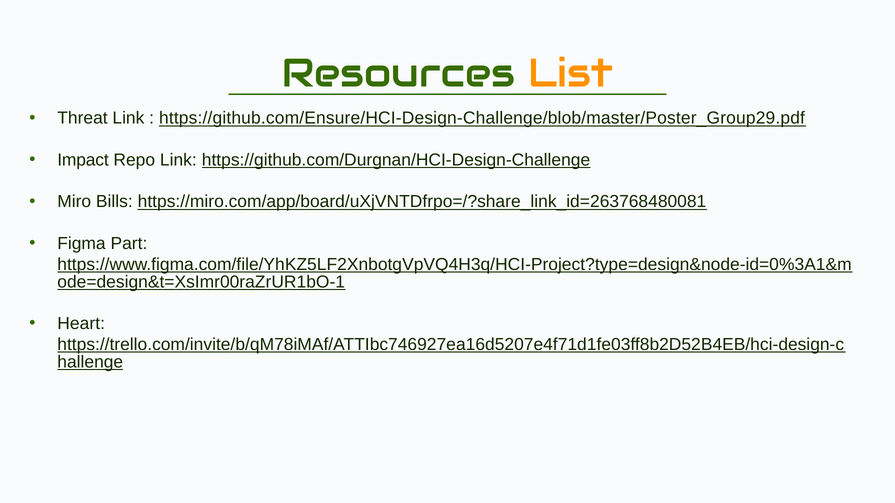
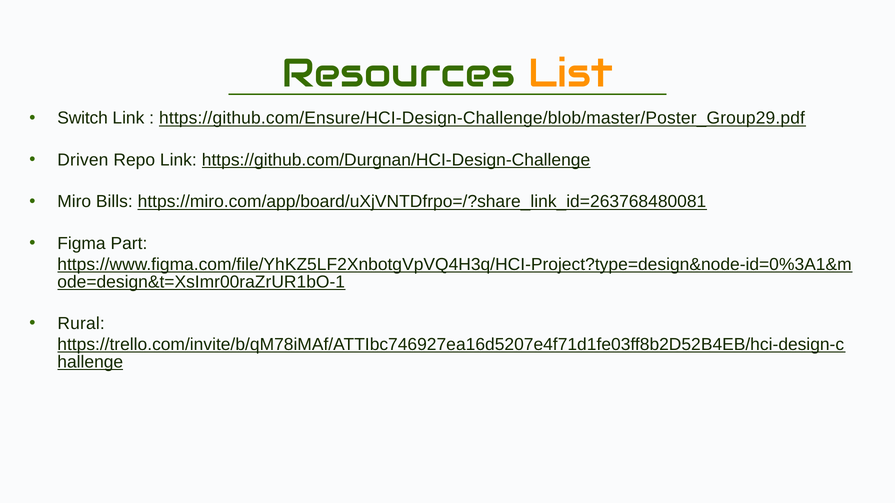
Threat: Threat -> Switch
Impact: Impact -> Driven
Heart: Heart -> Rural
